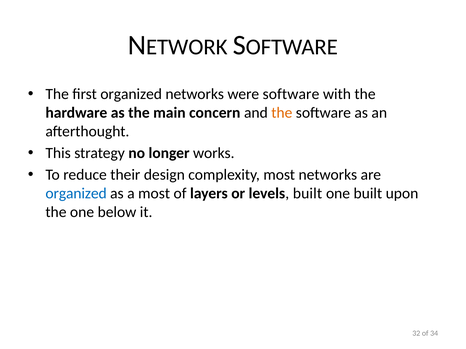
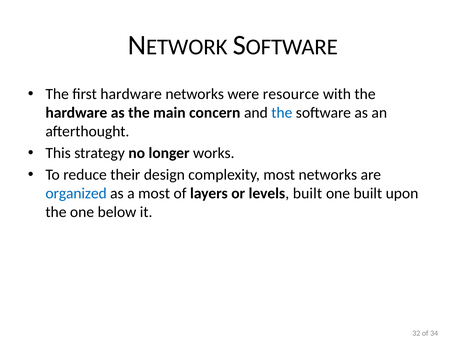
first organized: organized -> hardware
were software: software -> resource
the at (282, 113) colour: orange -> blue
